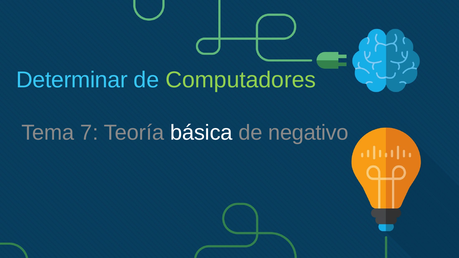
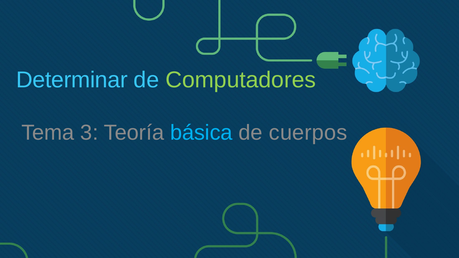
7: 7 -> 3
básica colour: white -> light blue
negativo: negativo -> cuerpos
